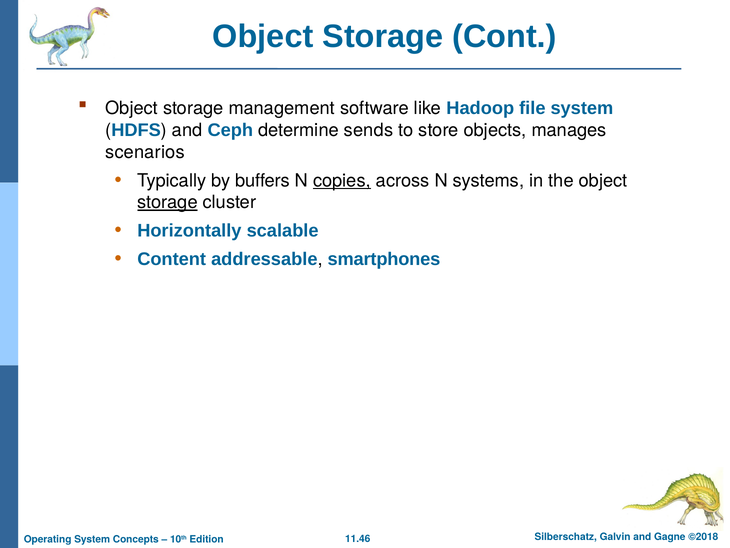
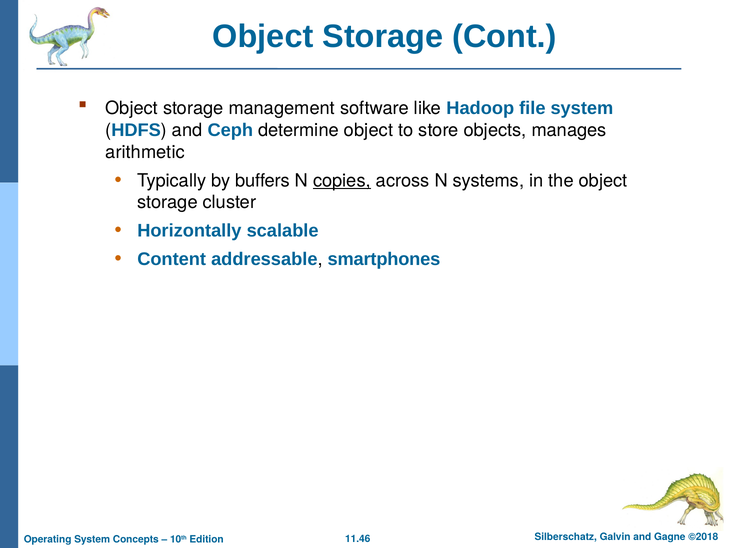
determine sends: sends -> object
scenarios: scenarios -> arithmetic
storage at (167, 202) underline: present -> none
